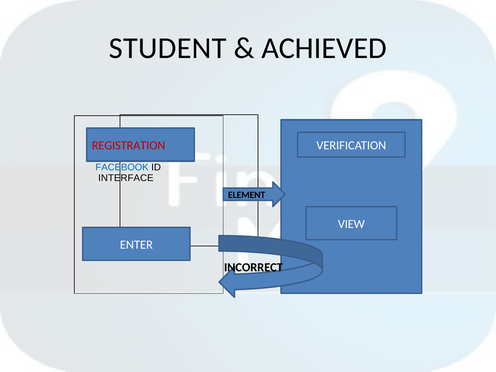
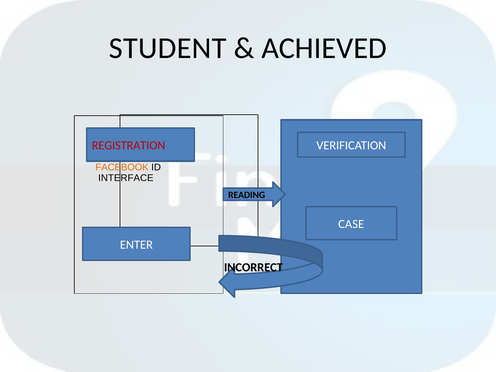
FACEBOOK colour: blue -> orange
ELEMENT: ELEMENT -> READING
VIEW: VIEW -> CASE
